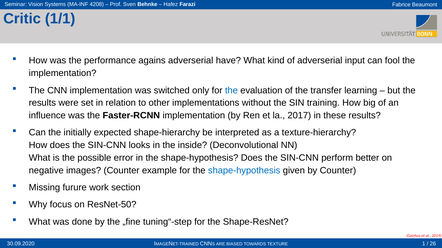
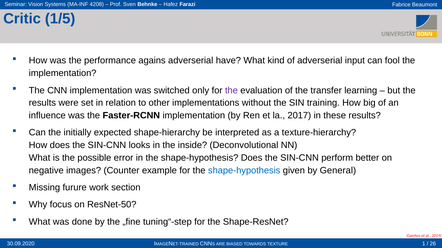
1/1: 1/1 -> 1/5
the at (231, 91) colour: blue -> purple
by Counter: Counter -> General
